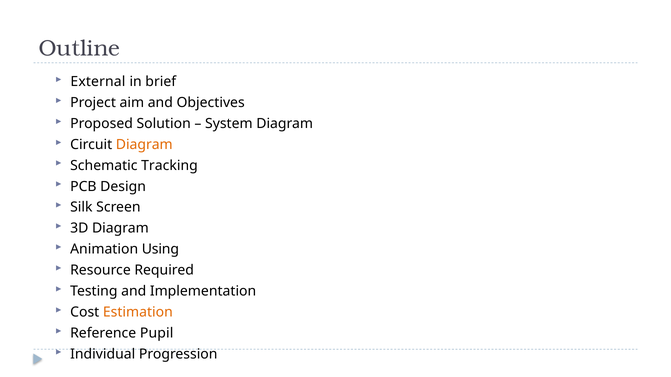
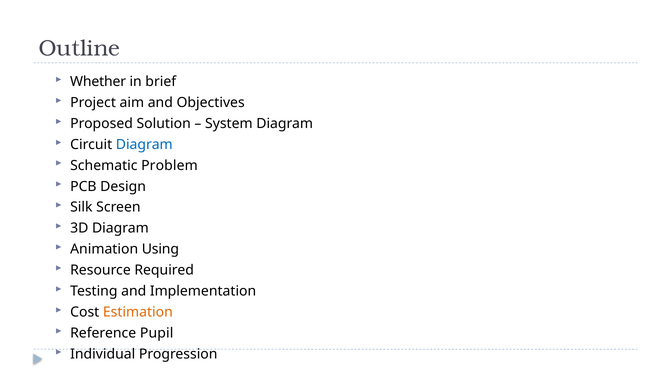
External: External -> Whether
Diagram at (144, 145) colour: orange -> blue
Tracking: Tracking -> Problem
